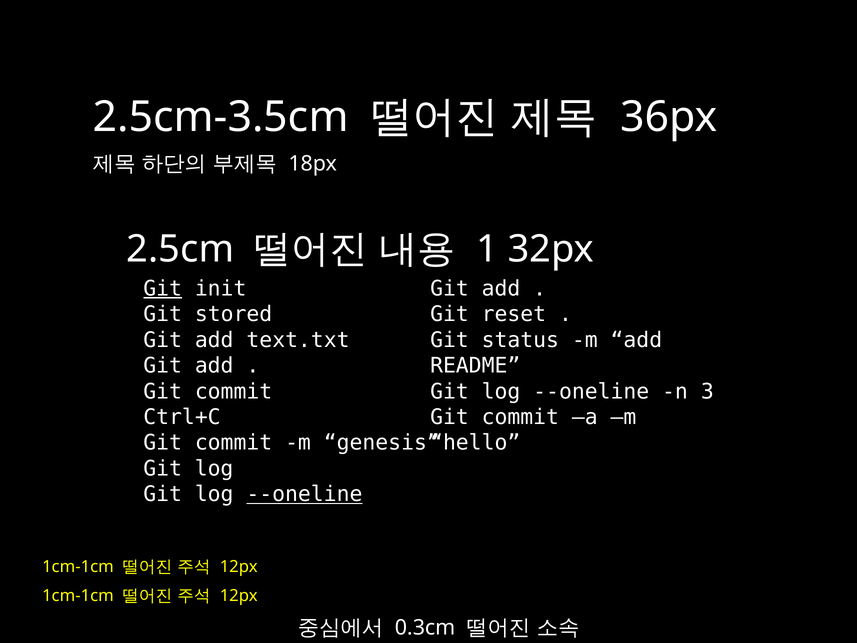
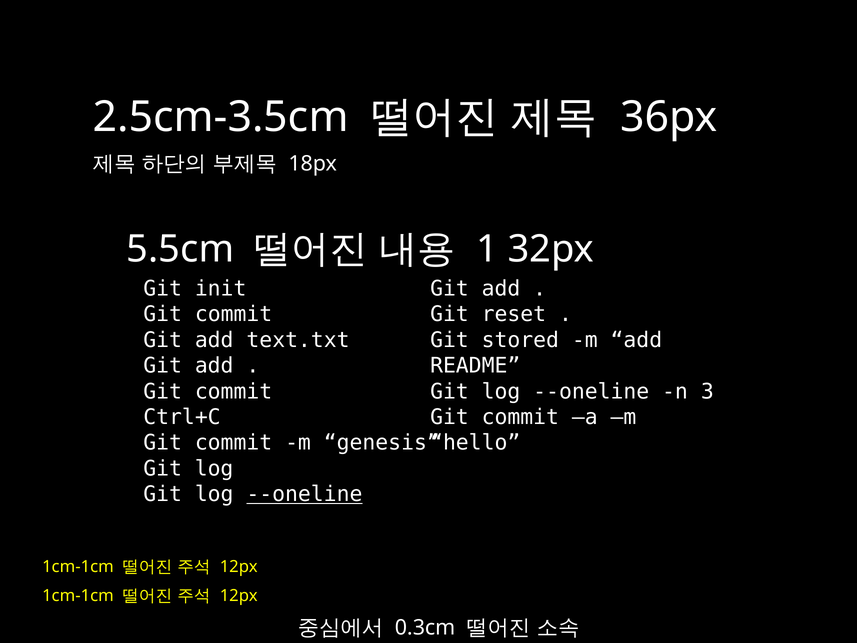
2.5cm: 2.5cm -> 5.5cm
Git at (163, 288) underline: present -> none
stored at (234, 314): stored -> commit
status: status -> stored
